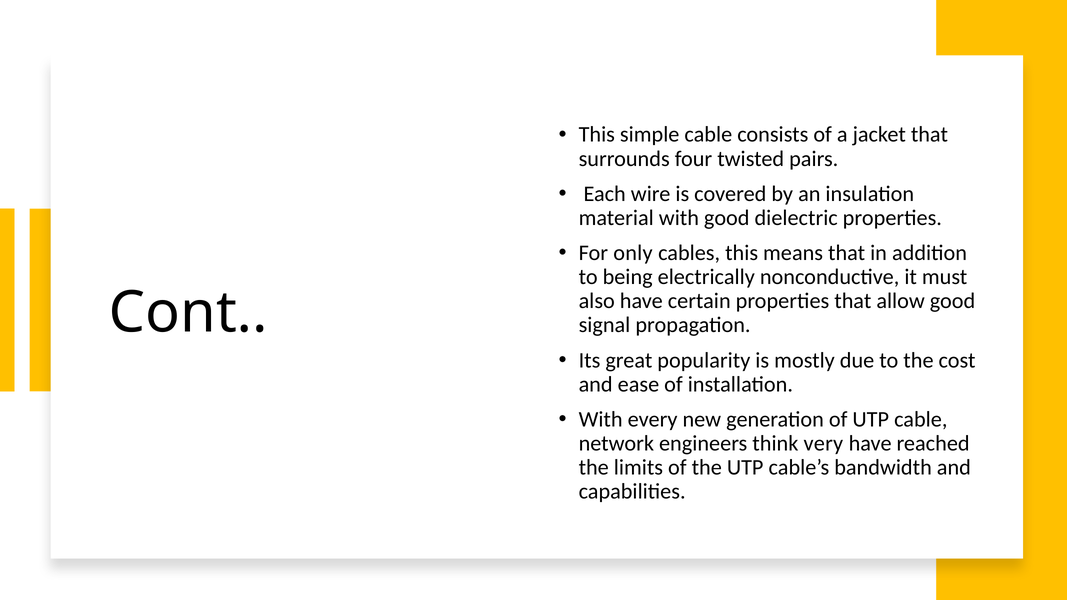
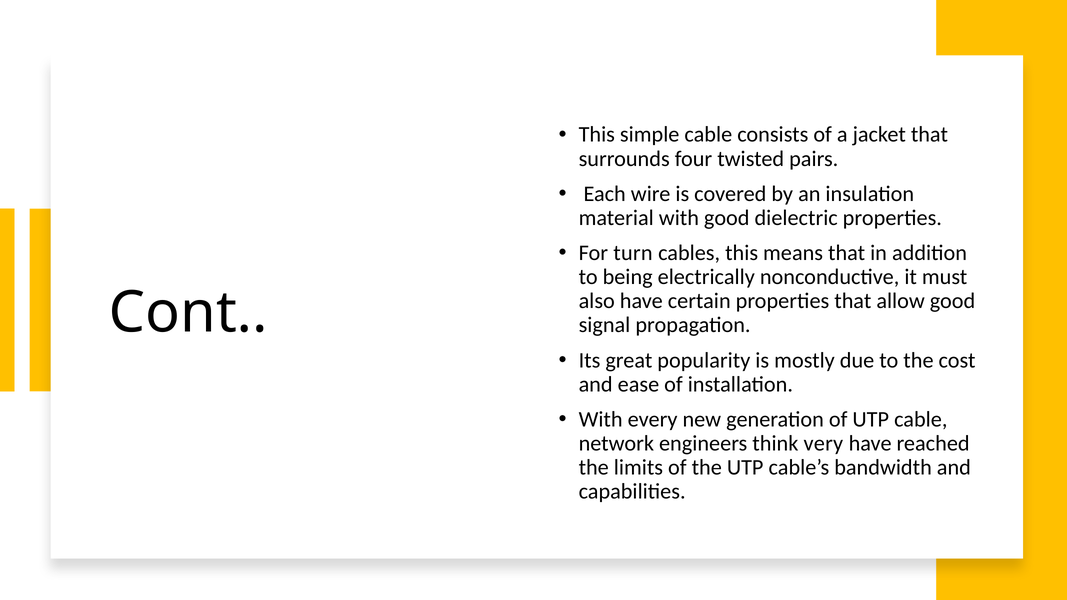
only: only -> turn
